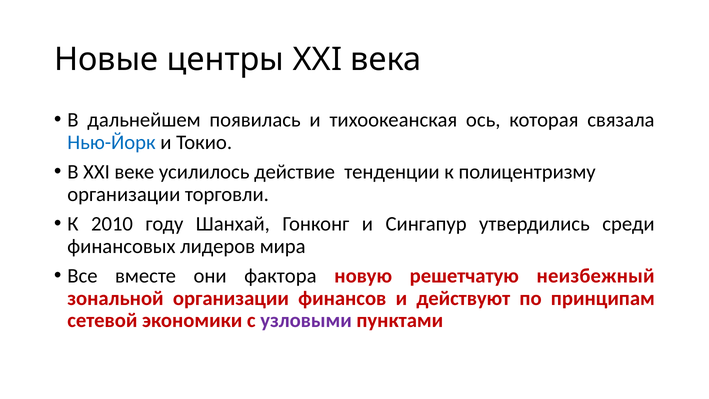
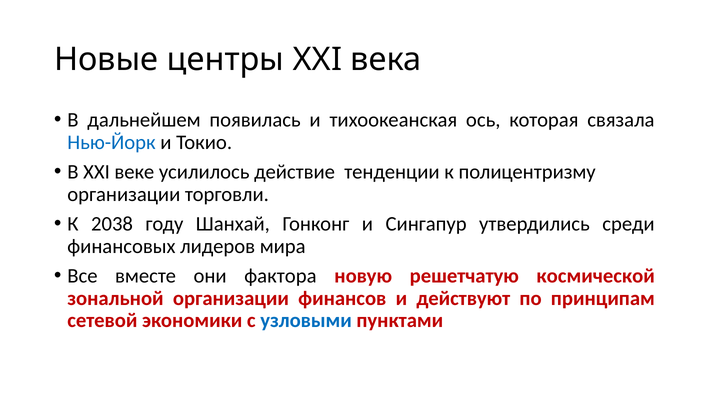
2010: 2010 -> 2038
неизбежный: неизбежный -> космической
узловыми colour: purple -> blue
